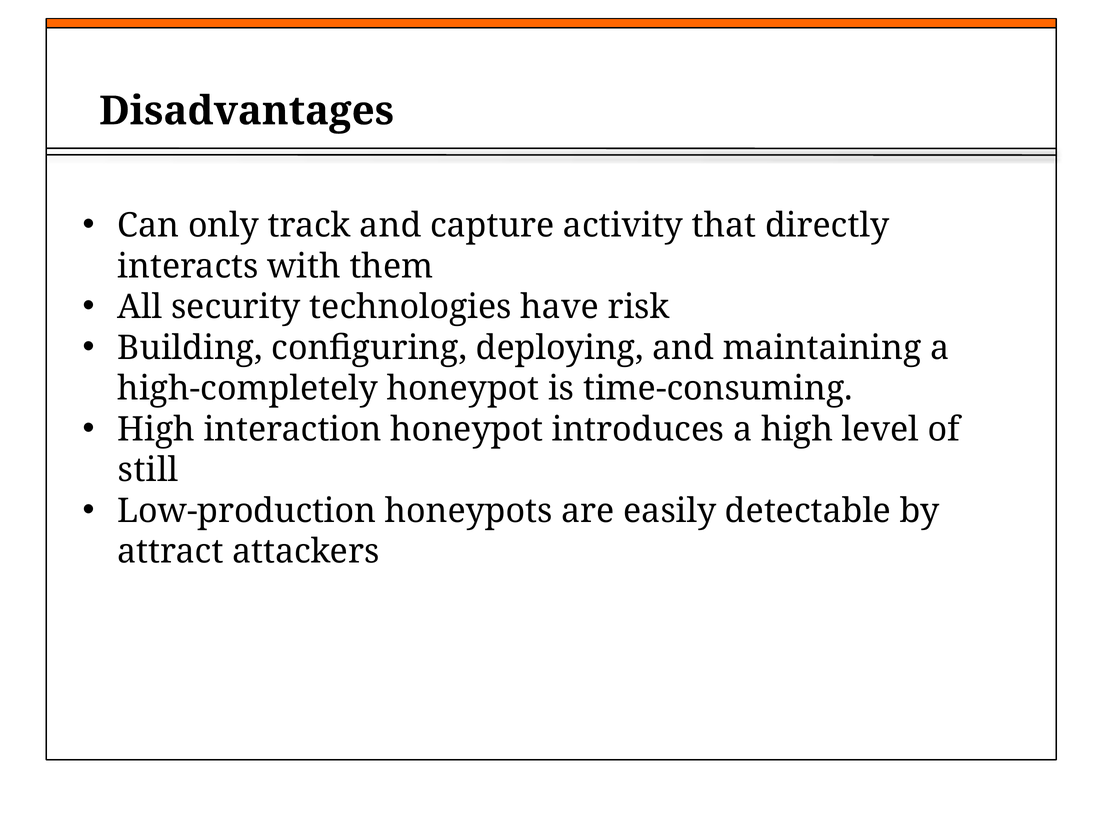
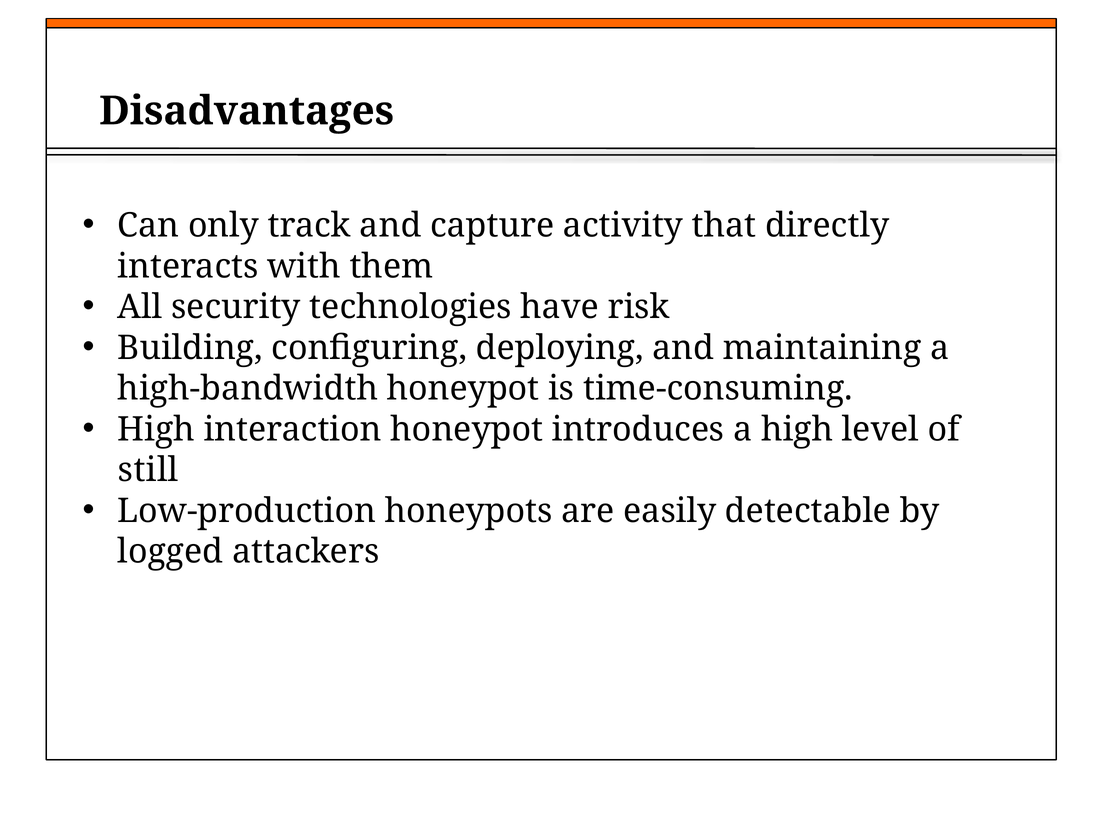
high-completely: high-completely -> high-bandwidth
attract: attract -> logged
